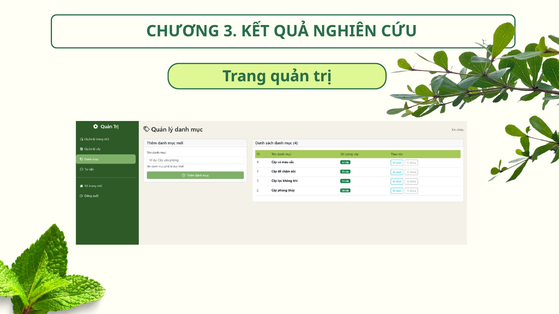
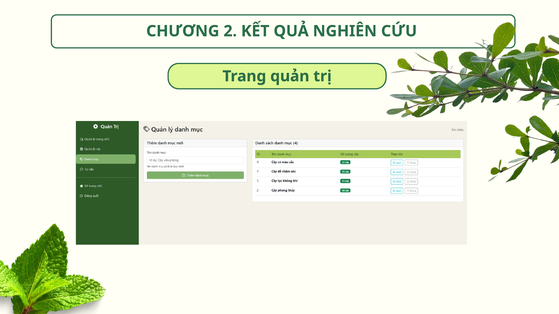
3: 3 -> 2
